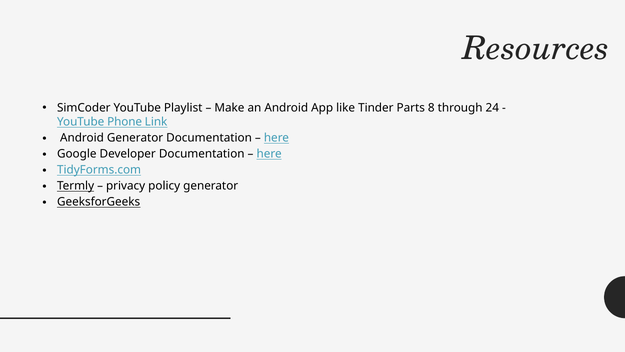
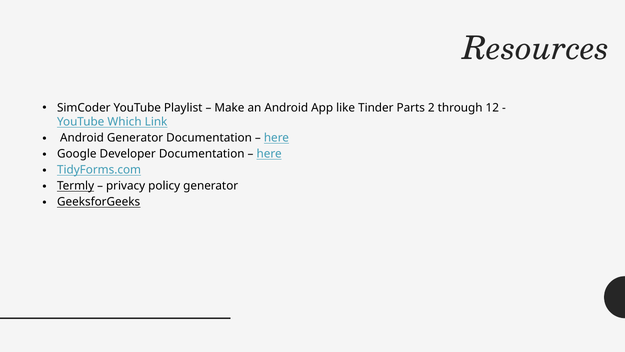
8: 8 -> 2
24: 24 -> 12
Phone: Phone -> Which
